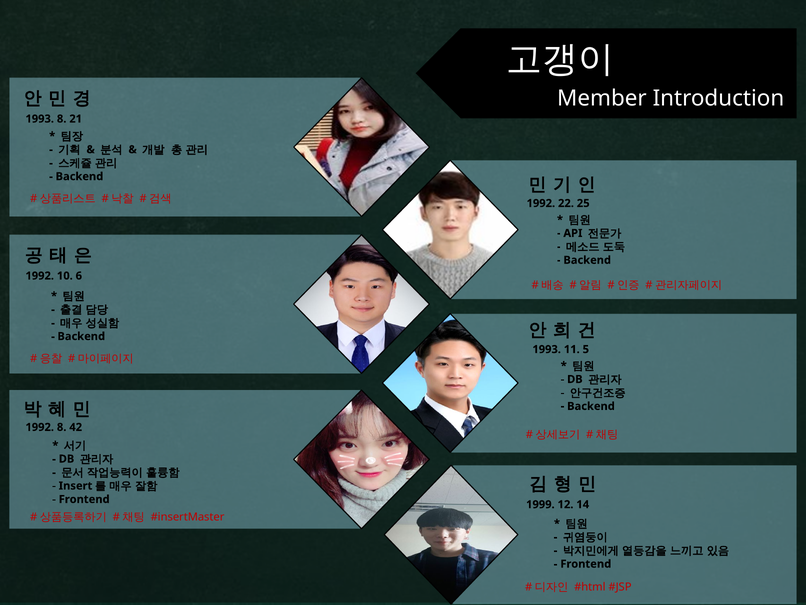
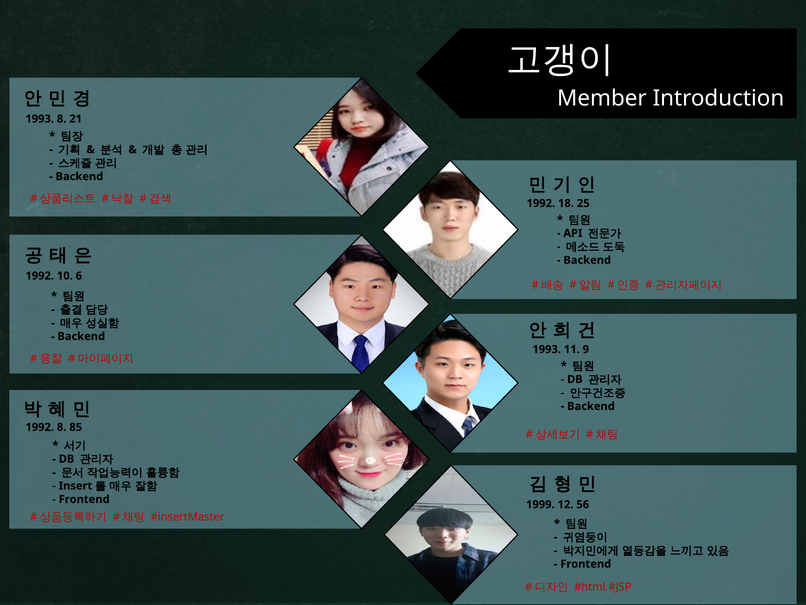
22: 22 -> 18
5: 5 -> 9
42: 42 -> 85
14: 14 -> 56
